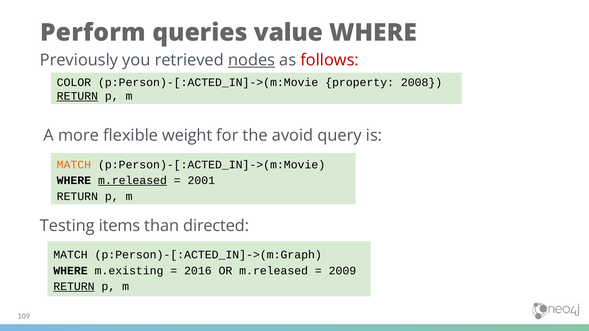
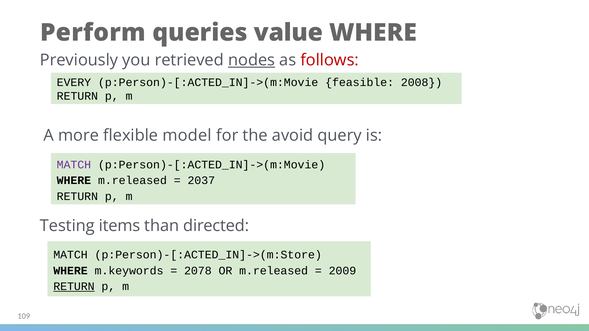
COLOR: COLOR -> EVERY
property: property -> feasible
RETURN at (77, 96) underline: present -> none
weight: weight -> model
MATCH at (74, 165) colour: orange -> purple
m.released at (132, 181) underline: present -> none
2001: 2001 -> 2037
p:Person)-[:ACTED_IN]->(m:Graph: p:Person)-[:ACTED_IN]->(m:Graph -> p:Person)-[:ACTED_IN]->(m:Store
m.existing: m.existing -> m.keywords
2016: 2016 -> 2078
